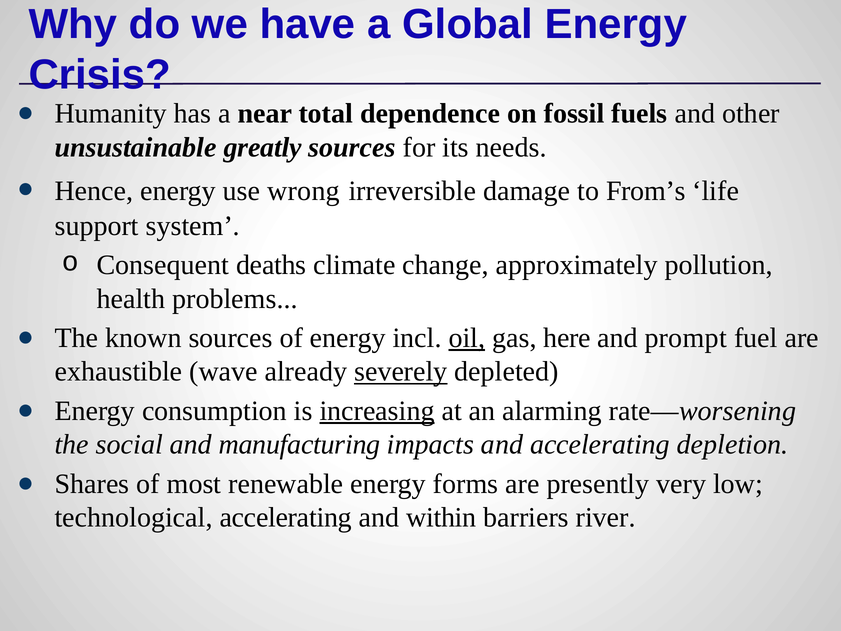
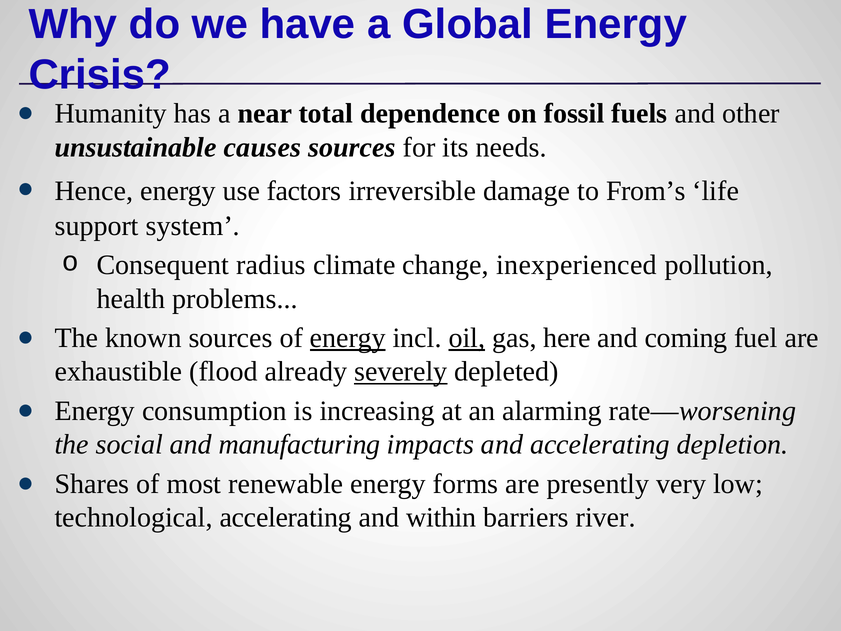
greatly: greatly -> causes
wrong: wrong -> factors
deaths: deaths -> radius
approximately: approximately -> inexperienced
energy at (348, 338) underline: none -> present
prompt: prompt -> coming
wave: wave -> flood
increasing underline: present -> none
